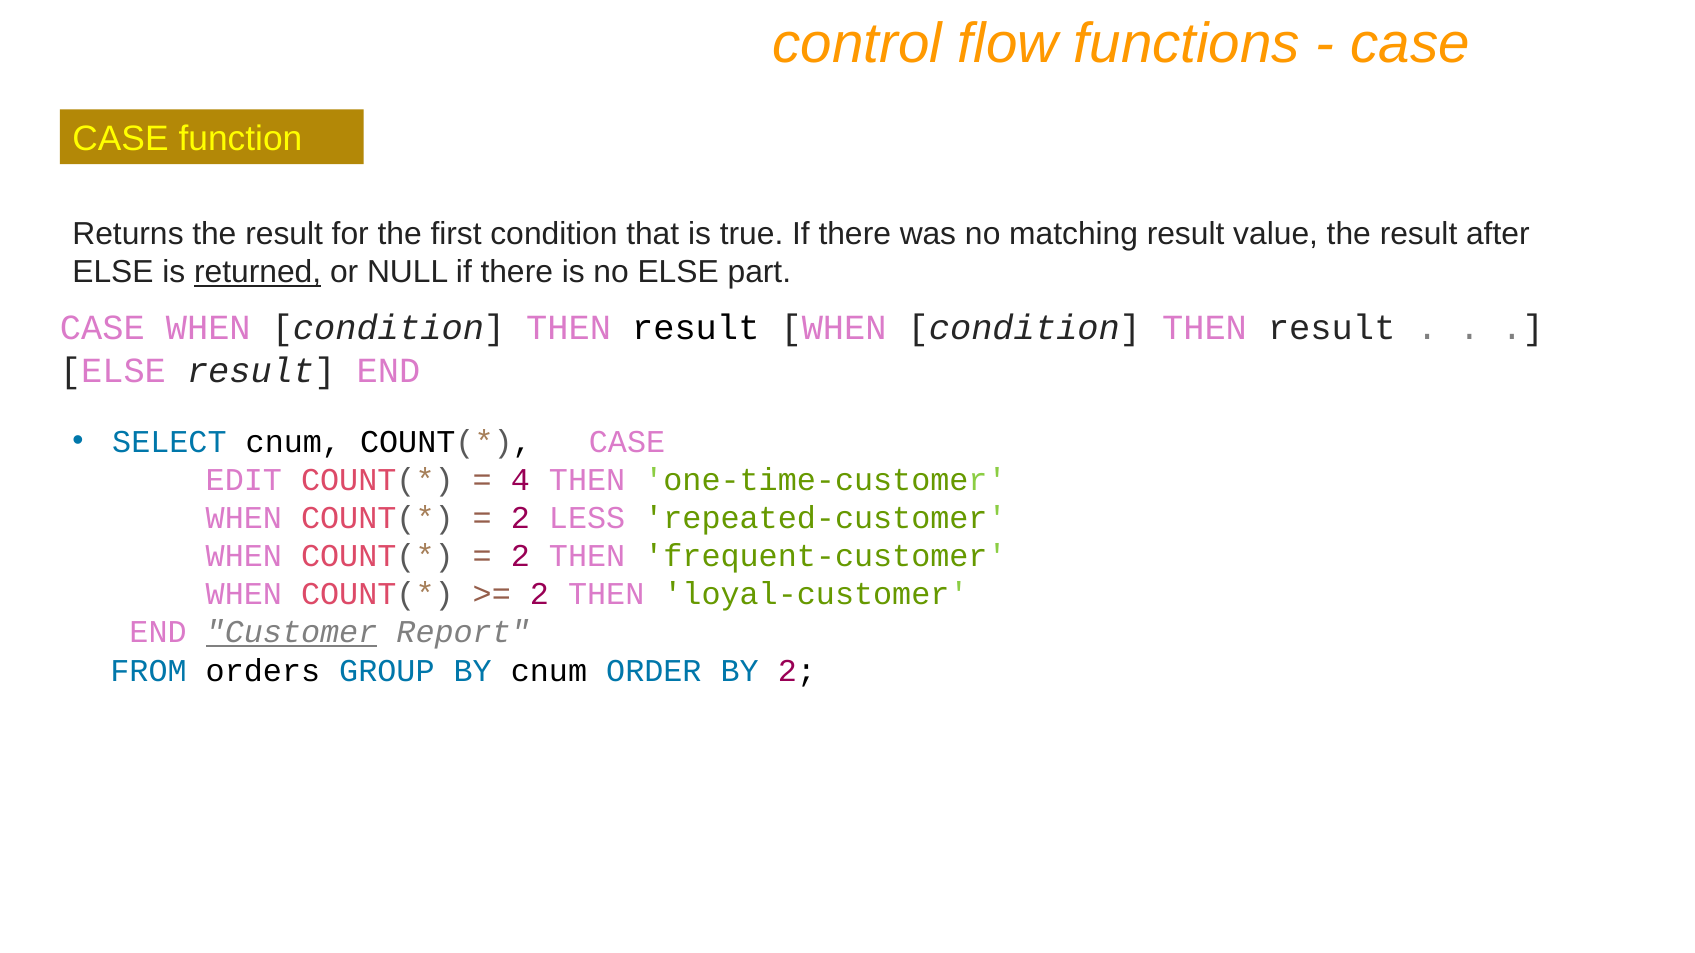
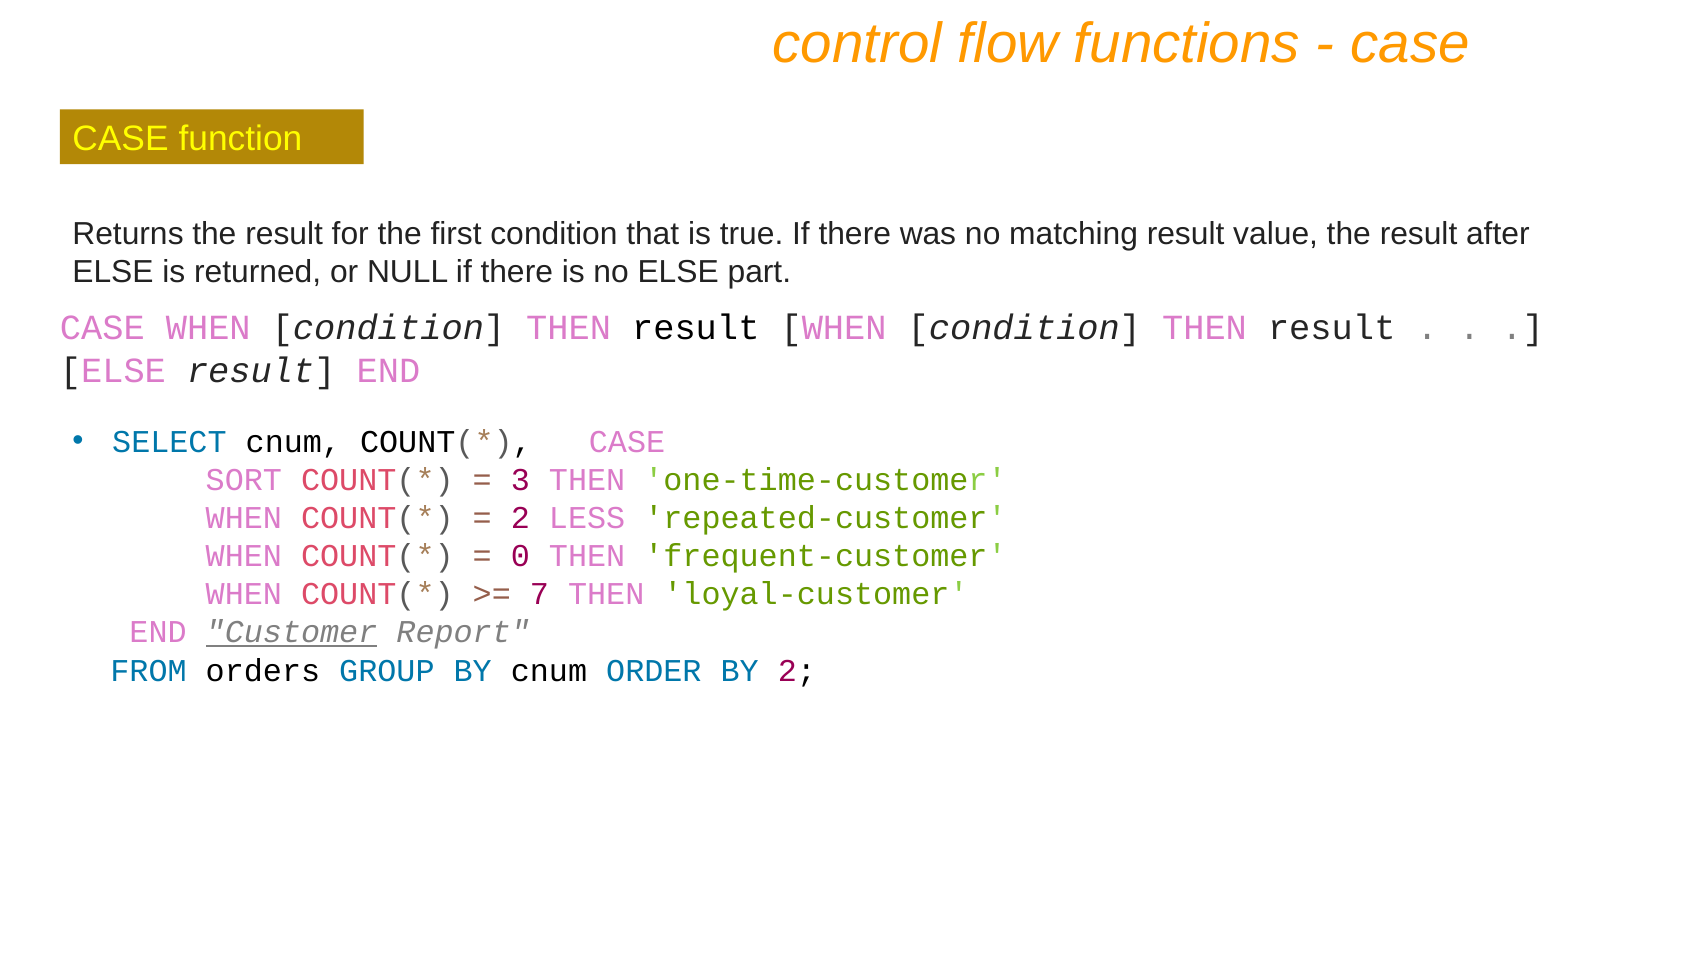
returned underline: present -> none
EDIT: EDIT -> SORT
4: 4 -> 3
2 at (520, 556): 2 -> 0
2 at (539, 595): 2 -> 7
